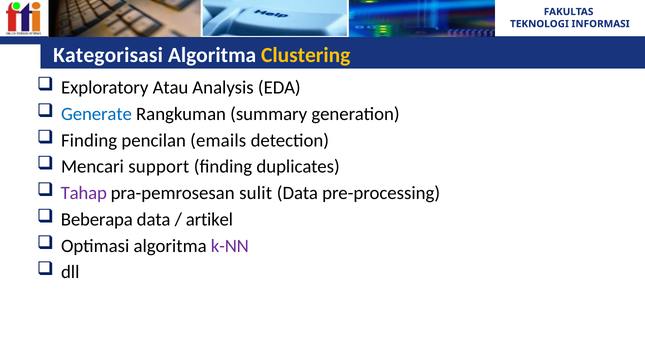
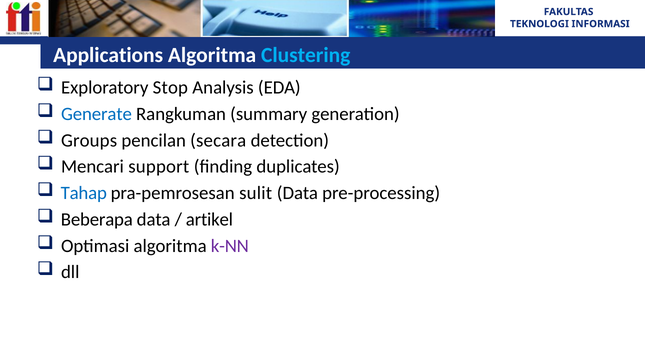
Kategorisasi: Kategorisasi -> Applications
Clustering colour: yellow -> light blue
Atau: Atau -> Stop
Finding at (89, 140): Finding -> Groups
emails: emails -> secara
Tahap colour: purple -> blue
